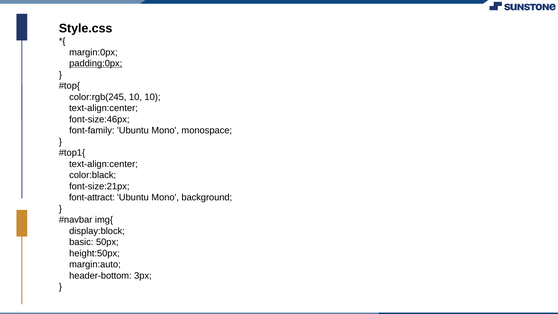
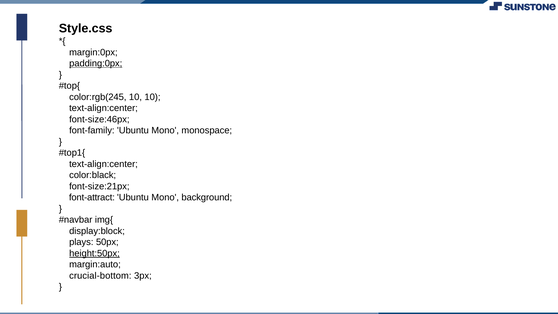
basic: basic -> plays
height:50px underline: none -> present
header-bottom: header-bottom -> crucial-bottom
